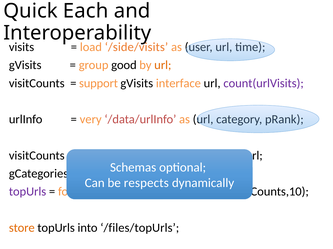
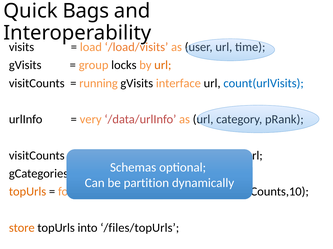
Each: Each -> Bags
/side/visits: /side/visits -> /load/visits
good: good -> locks
support: support -> running
count(urlVisits colour: purple -> blue
respects: respects -> partition
topUrls at (28, 192) colour: purple -> orange
